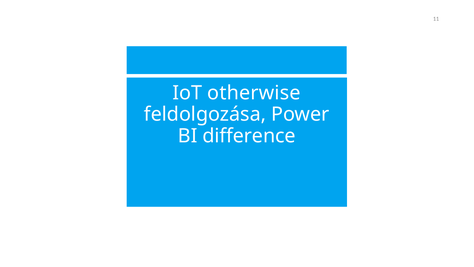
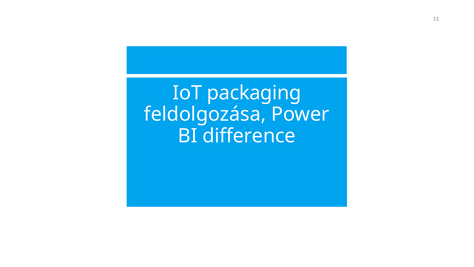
otherwise: otherwise -> packaging
